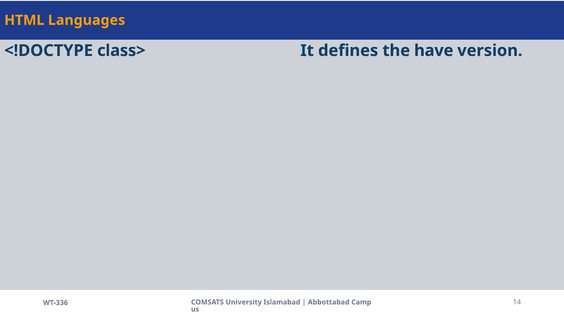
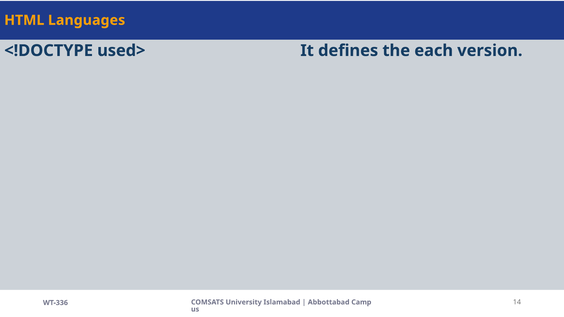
class>: class> -> used>
have: have -> each
